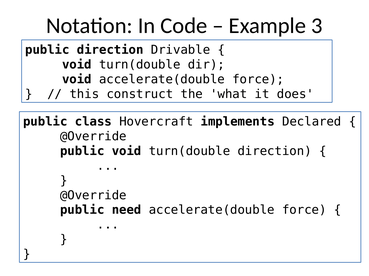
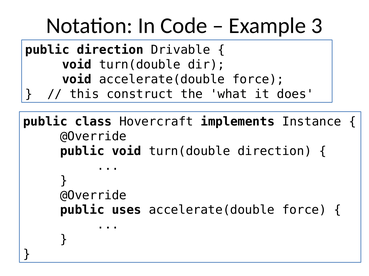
Declared: Declared -> Instance
need: need -> uses
